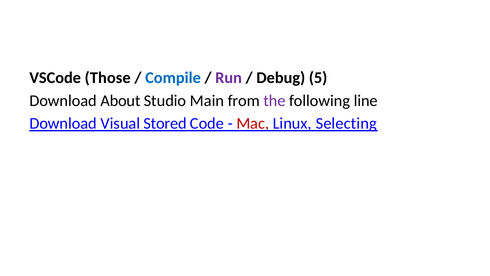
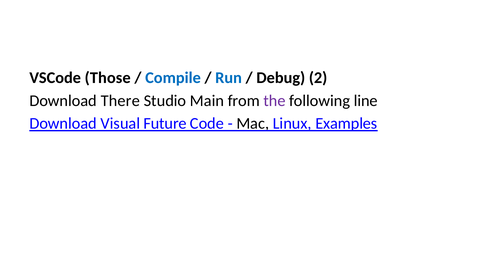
Run colour: purple -> blue
5: 5 -> 2
About: About -> There
Stored: Stored -> Future
Mac colour: red -> black
Selecting: Selecting -> Examples
